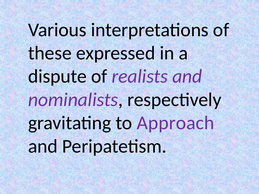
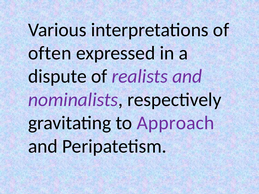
these: these -> often
